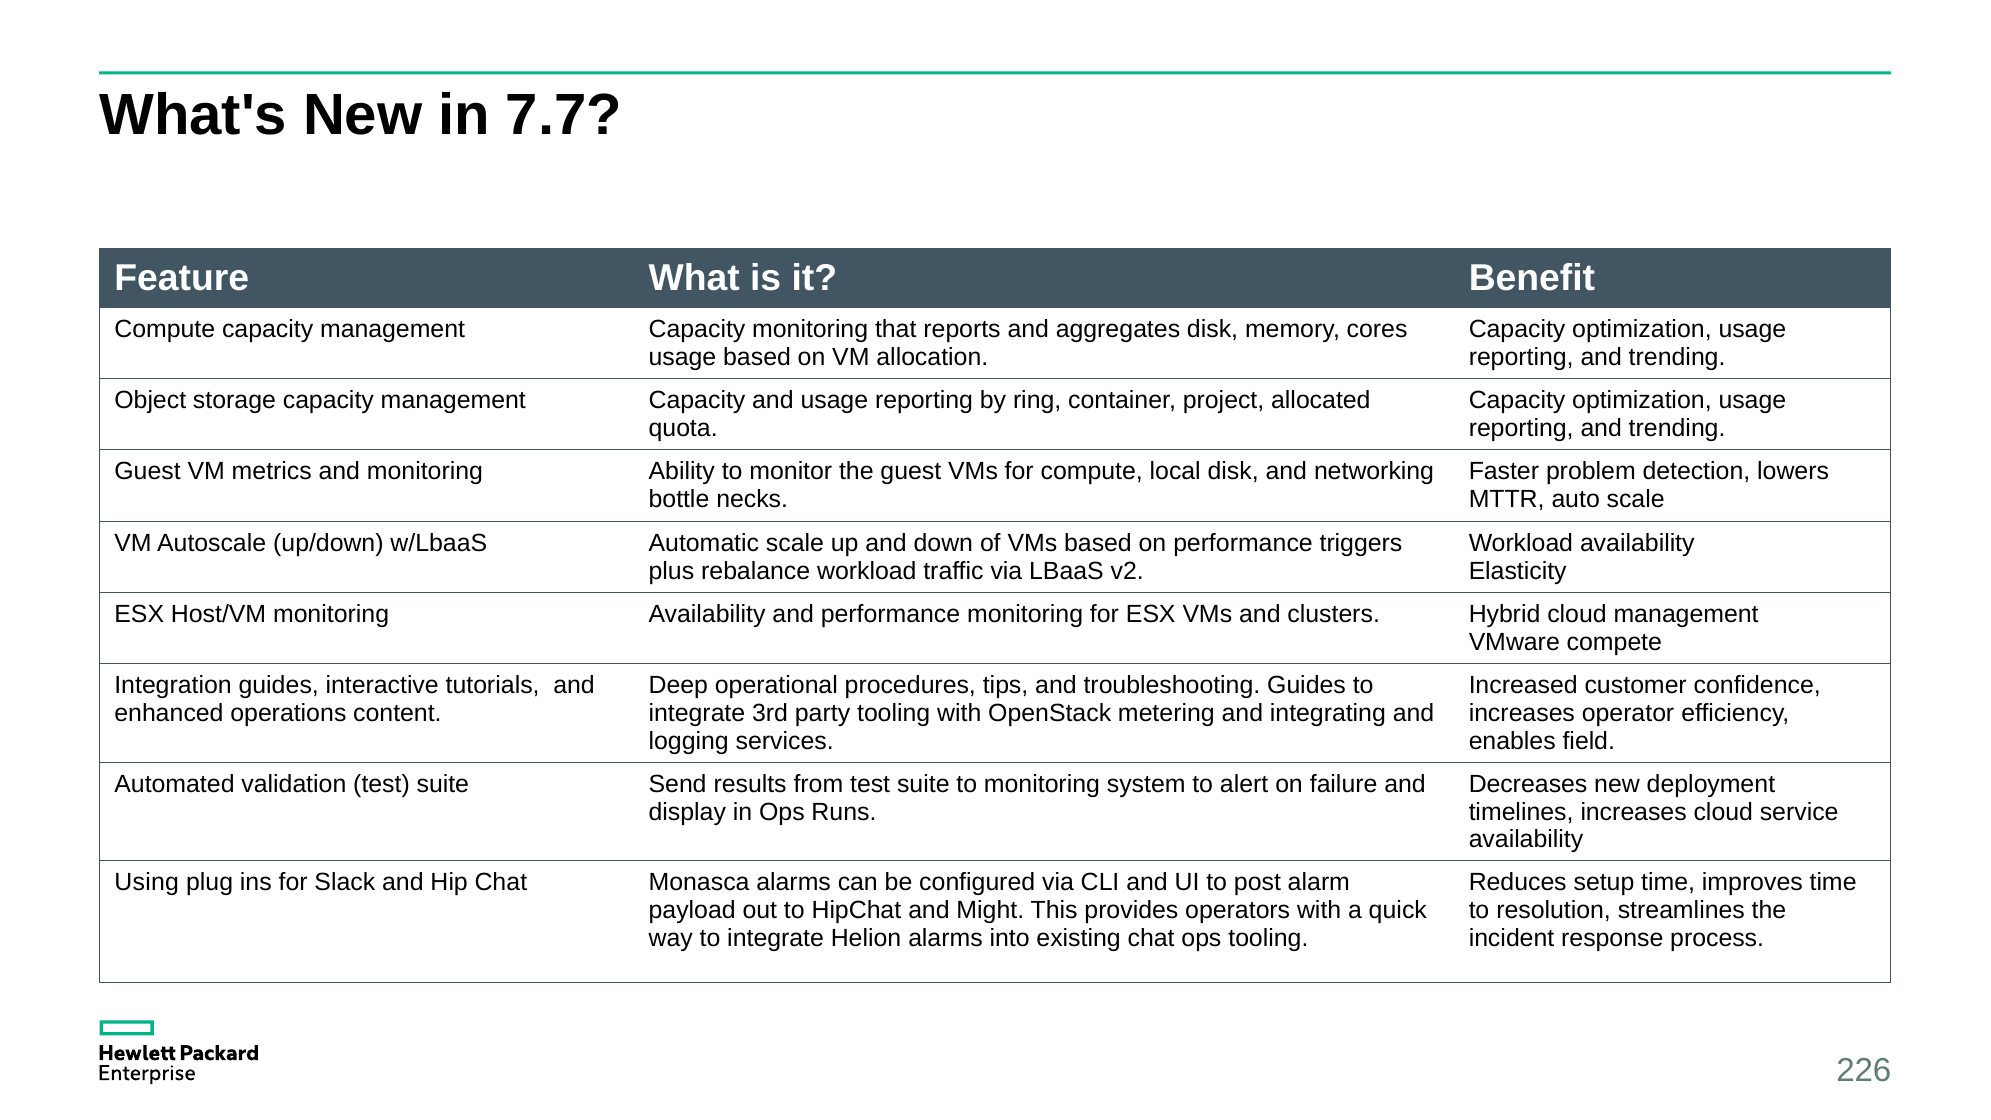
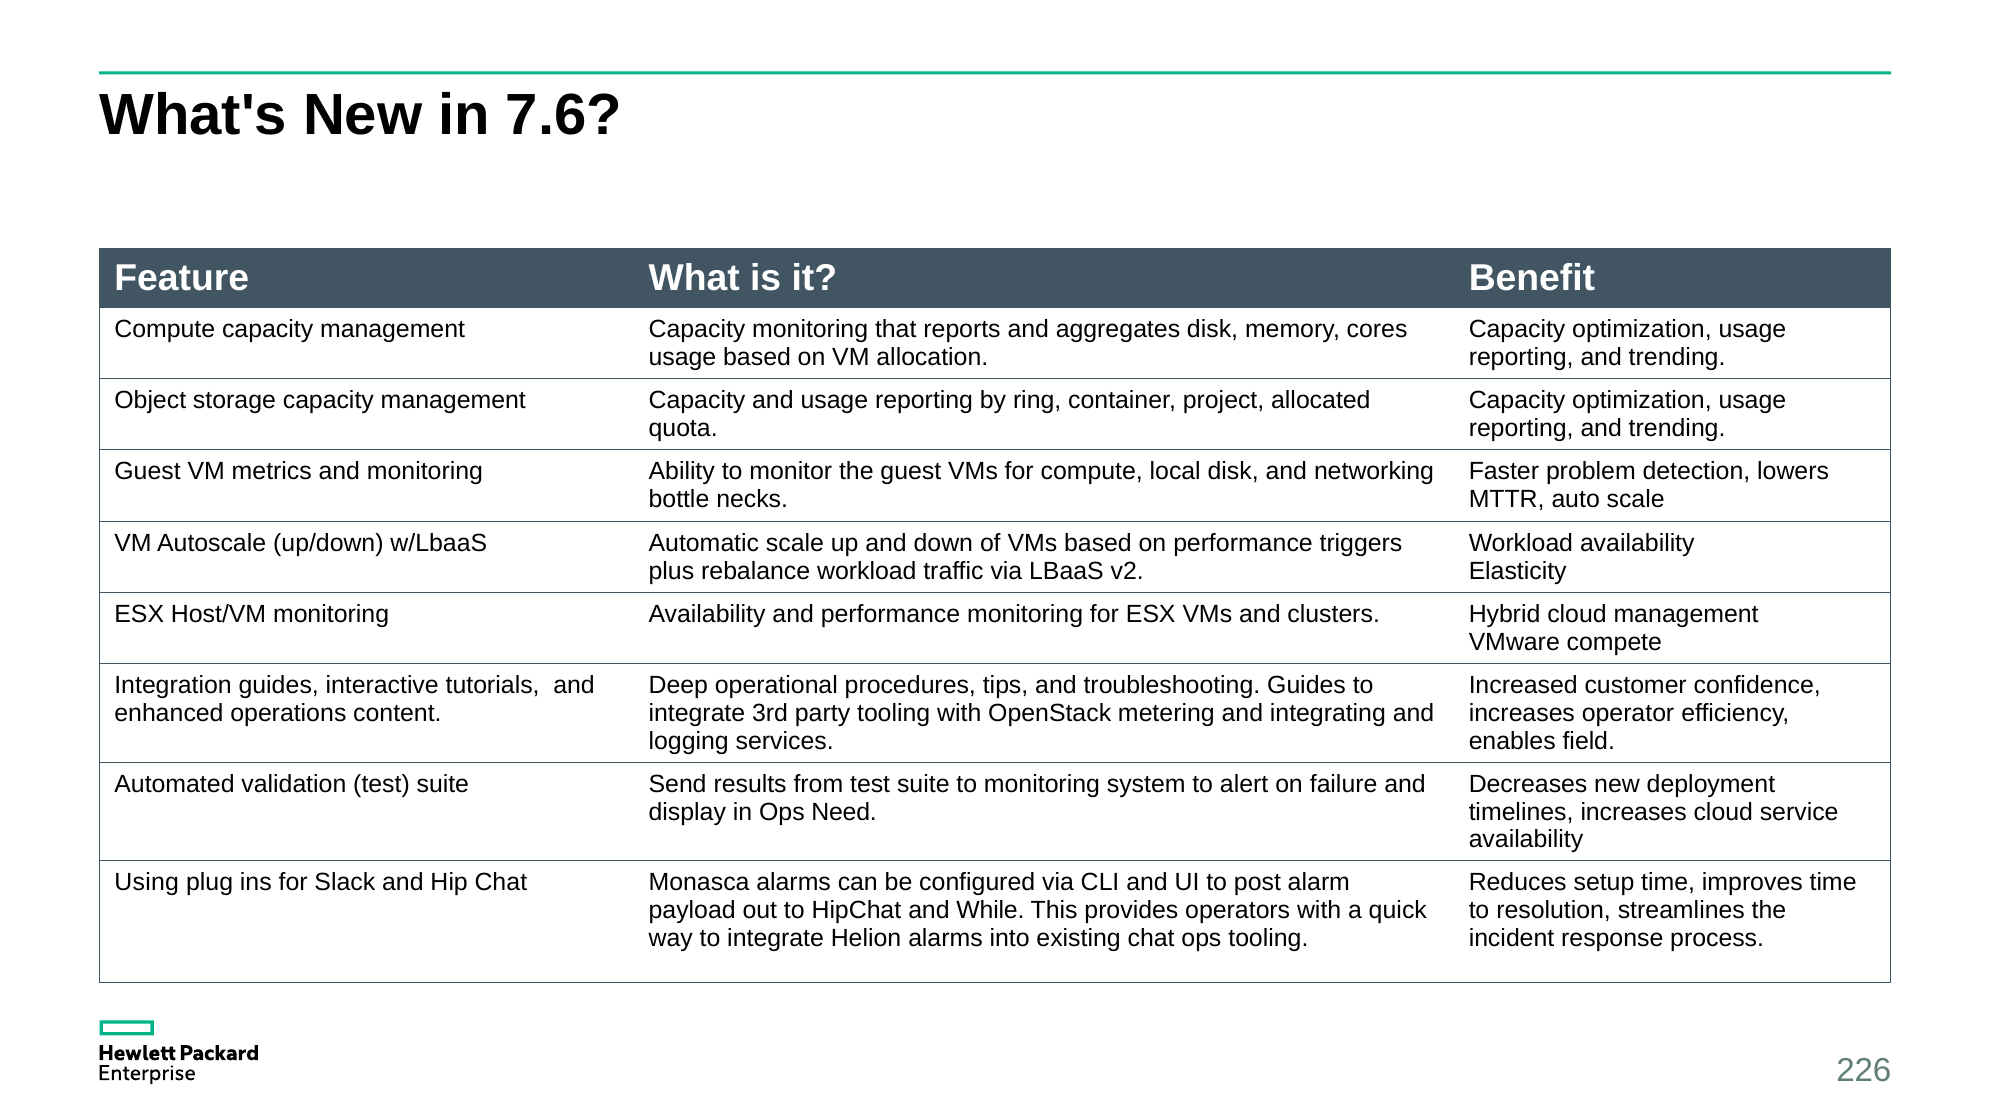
7.7: 7.7 -> 7.6
Runs: Runs -> Need
Might: Might -> While
